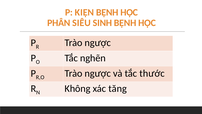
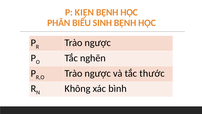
SIÊU: SIÊU -> BIỂU
tăng: tăng -> bình
